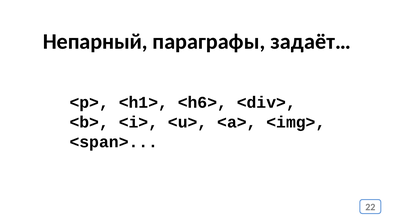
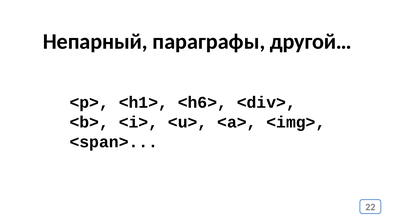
задаёт…: задаёт… -> другой…
